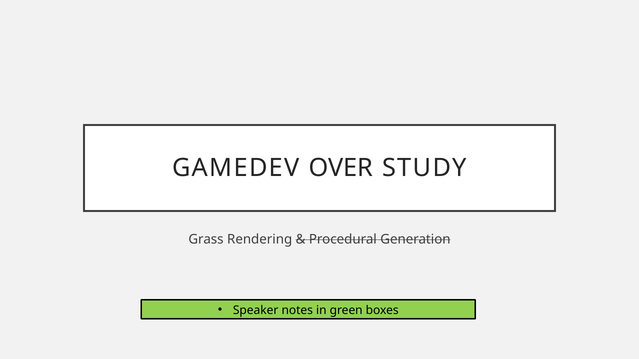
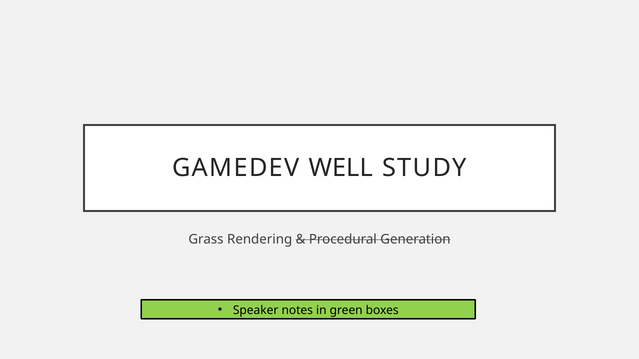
OVER: OVER -> WELL
